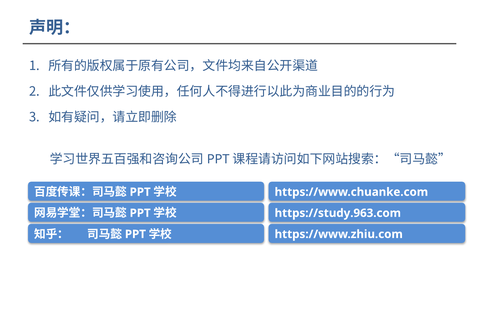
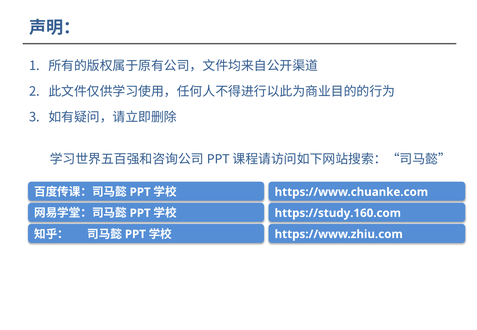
https://study.963.com: https://study.963.com -> https://study.160.com
